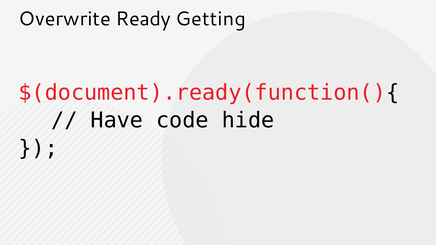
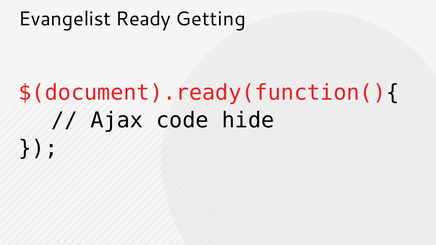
Overwrite: Overwrite -> Evangelist
Have: Have -> Ajax
